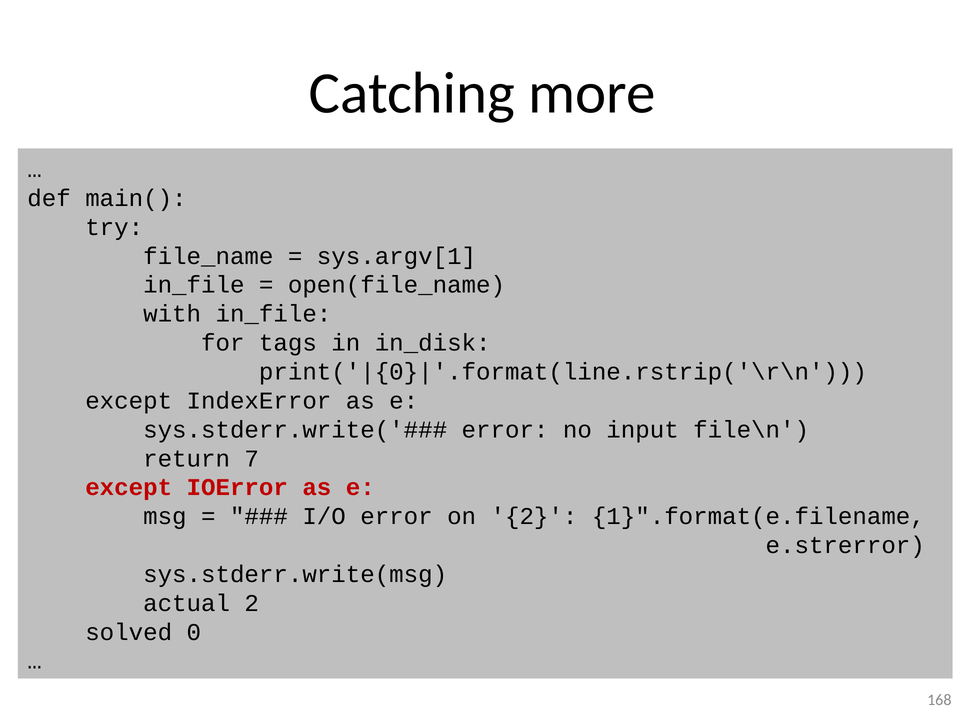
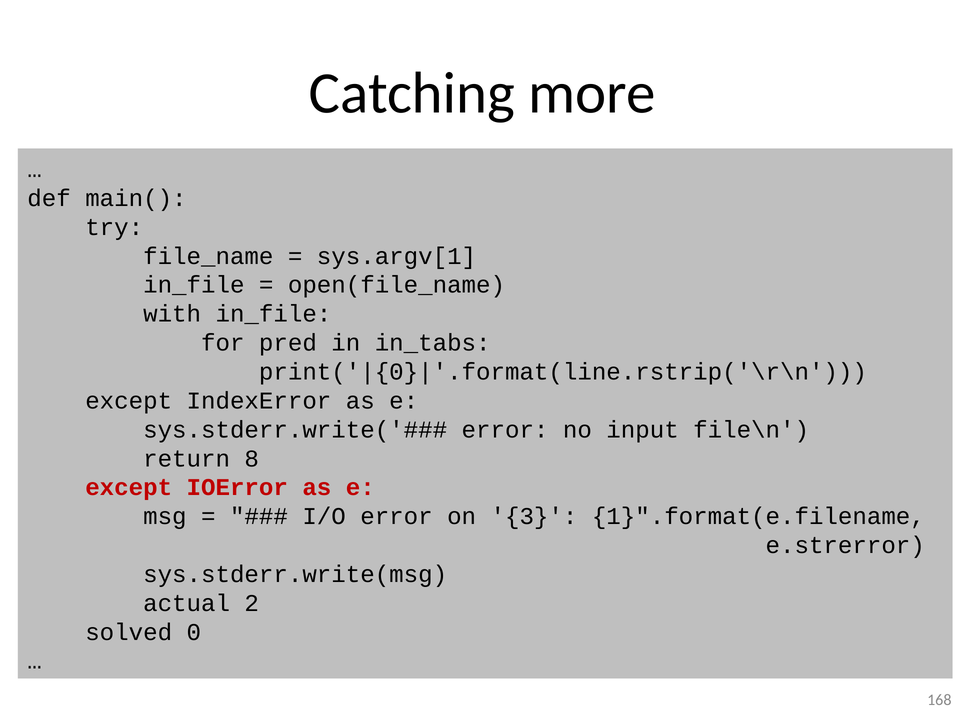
tags: tags -> pred
in_disk: in_disk -> in_tabs
7: 7 -> 8
on 2: 2 -> 3
